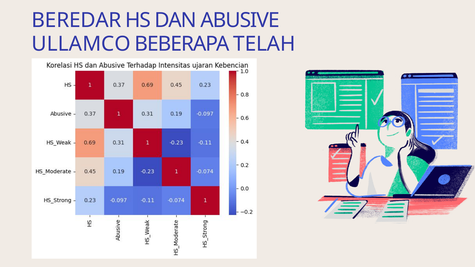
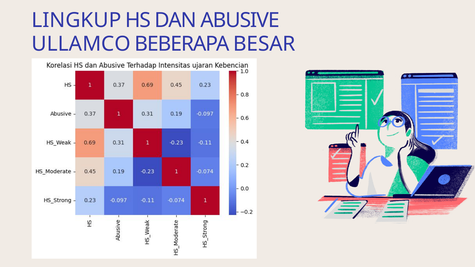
BEREDAR: BEREDAR -> LINGKUP
TELAH: TELAH -> BESAR
